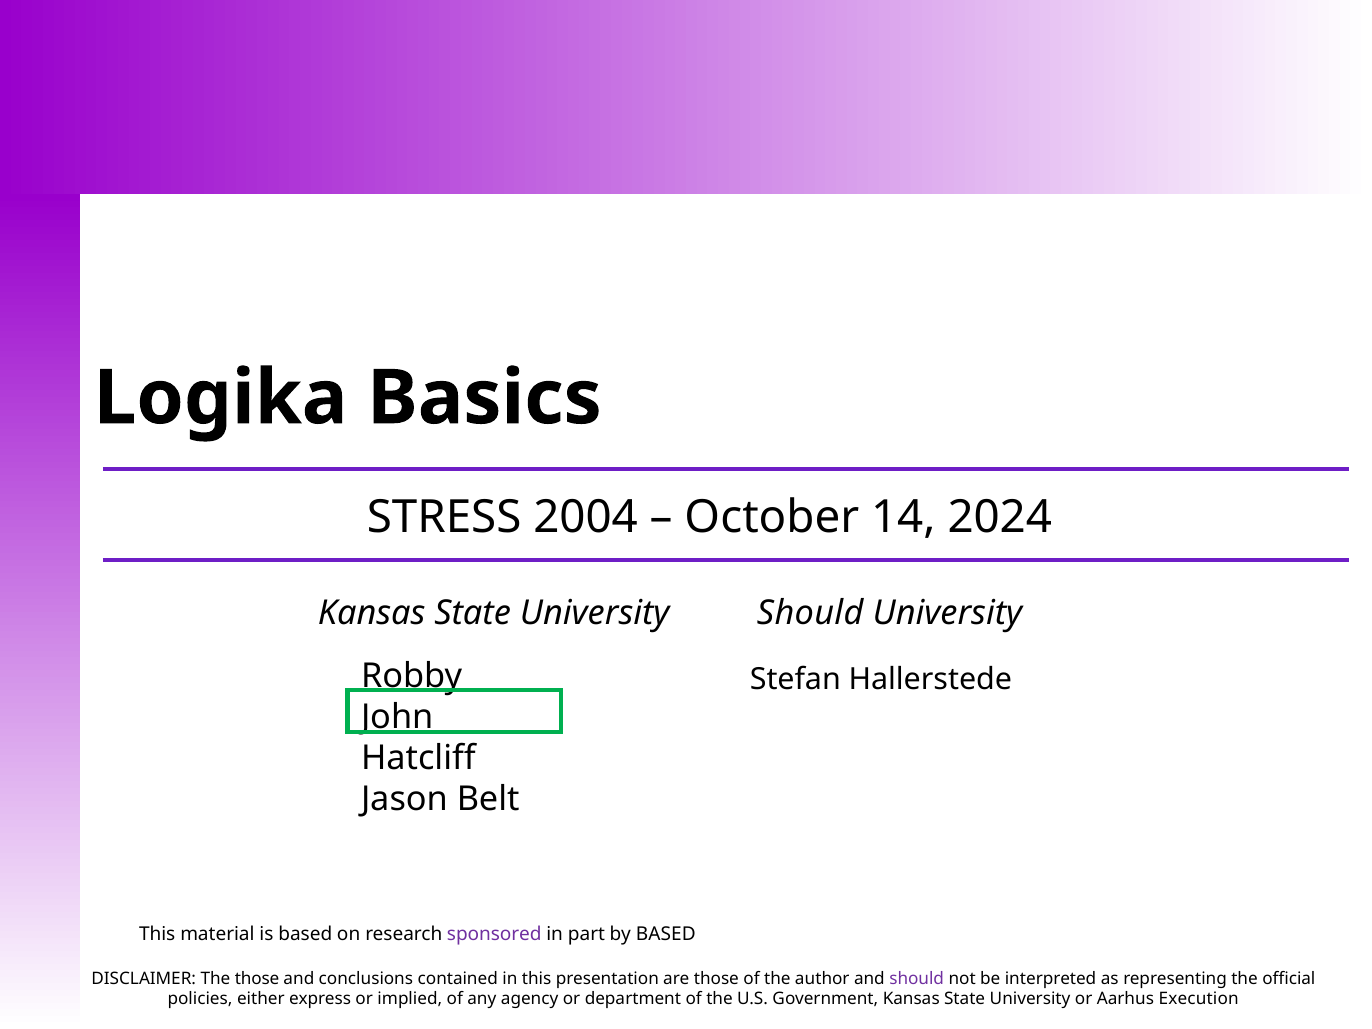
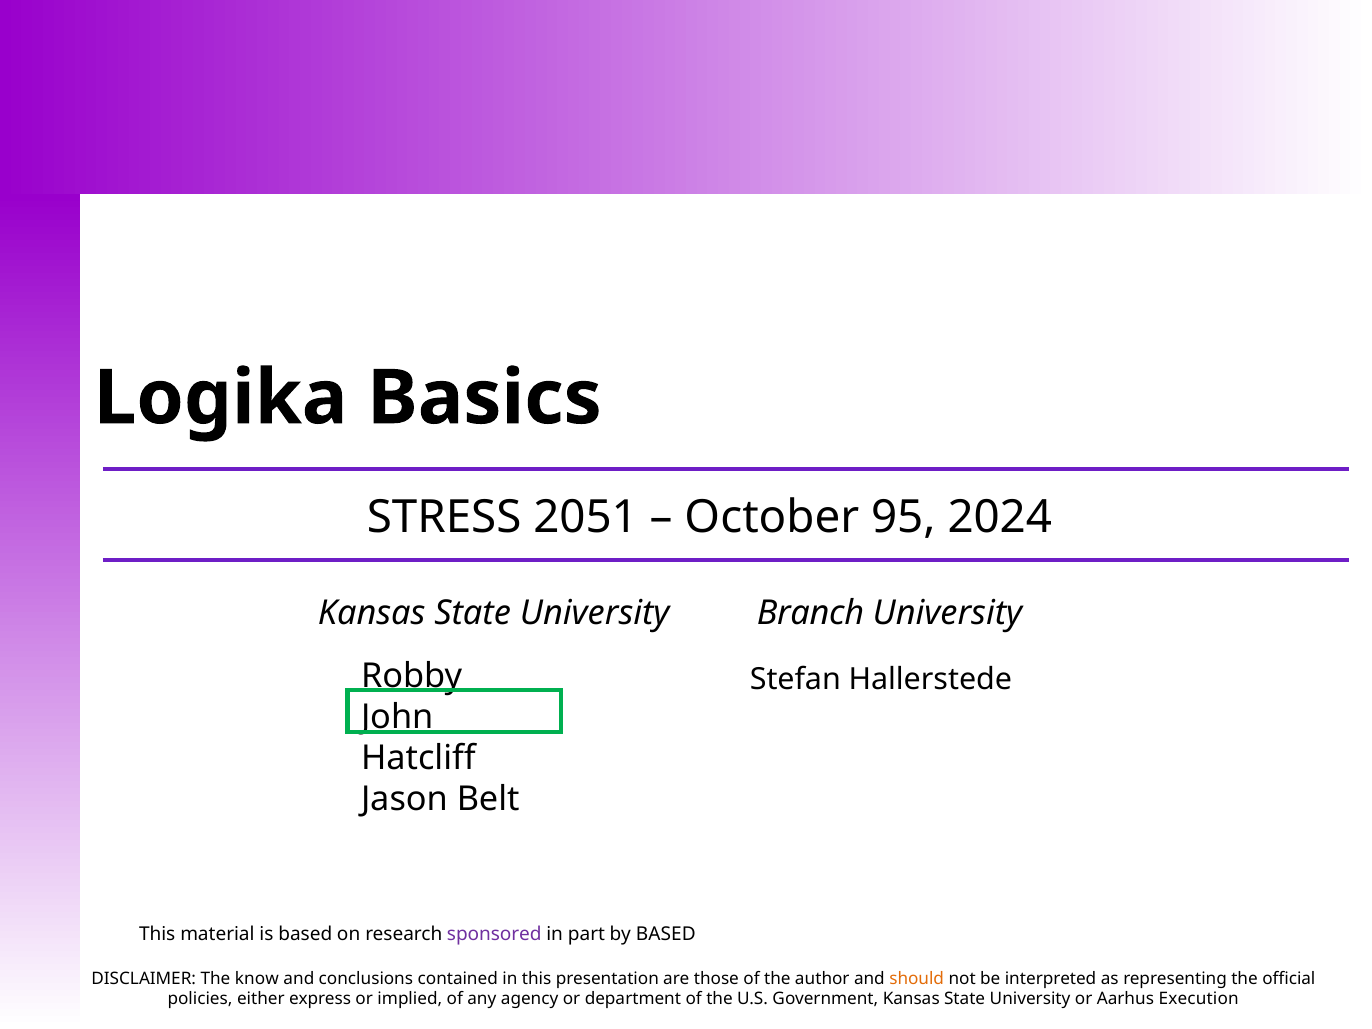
2004: 2004 -> 2051
14: 14 -> 95
University Should: Should -> Branch
The those: those -> know
should at (917, 979) colour: purple -> orange
